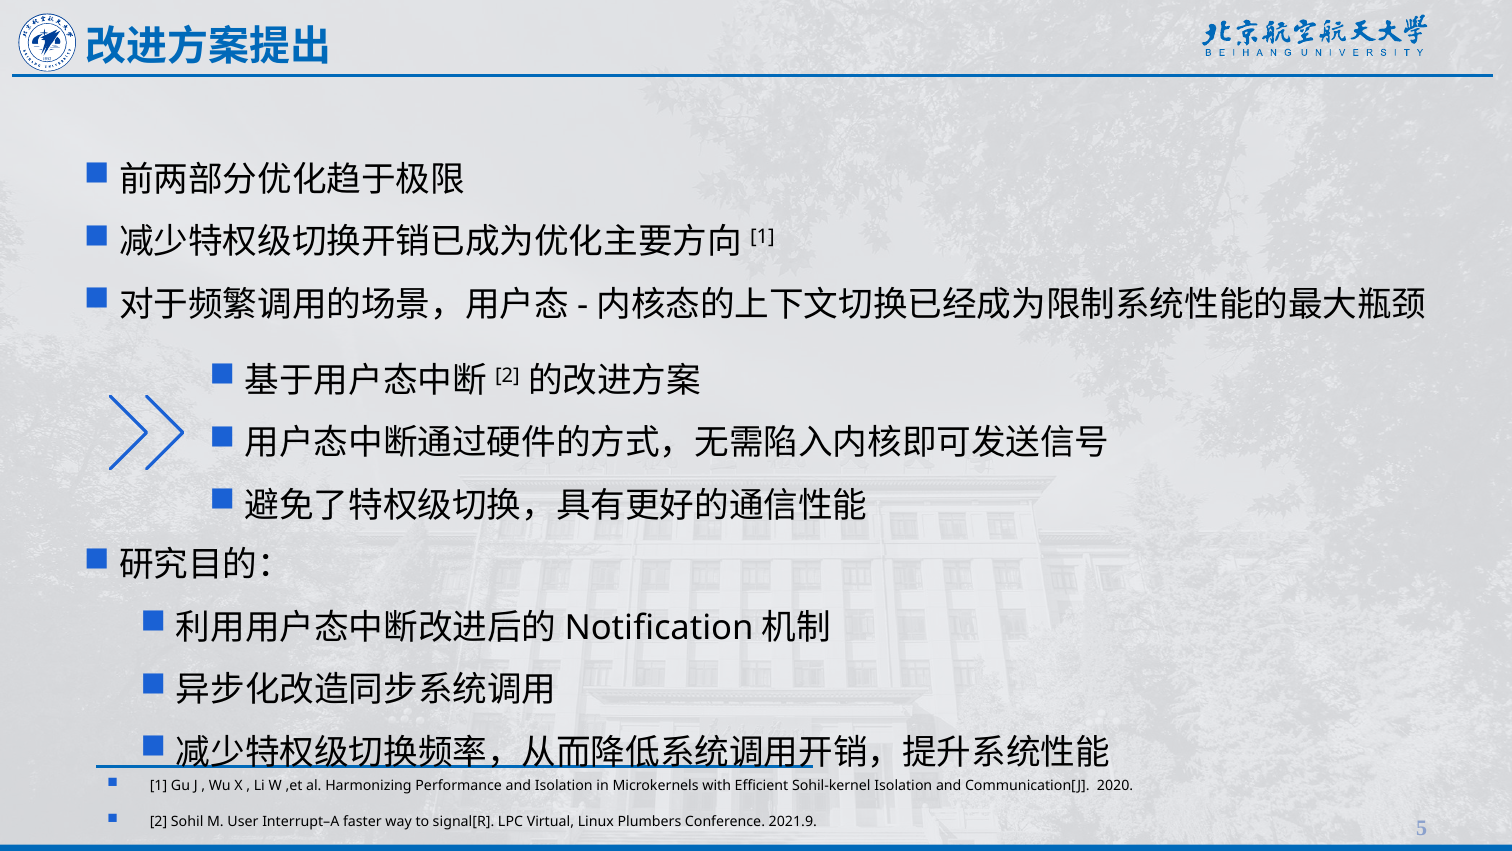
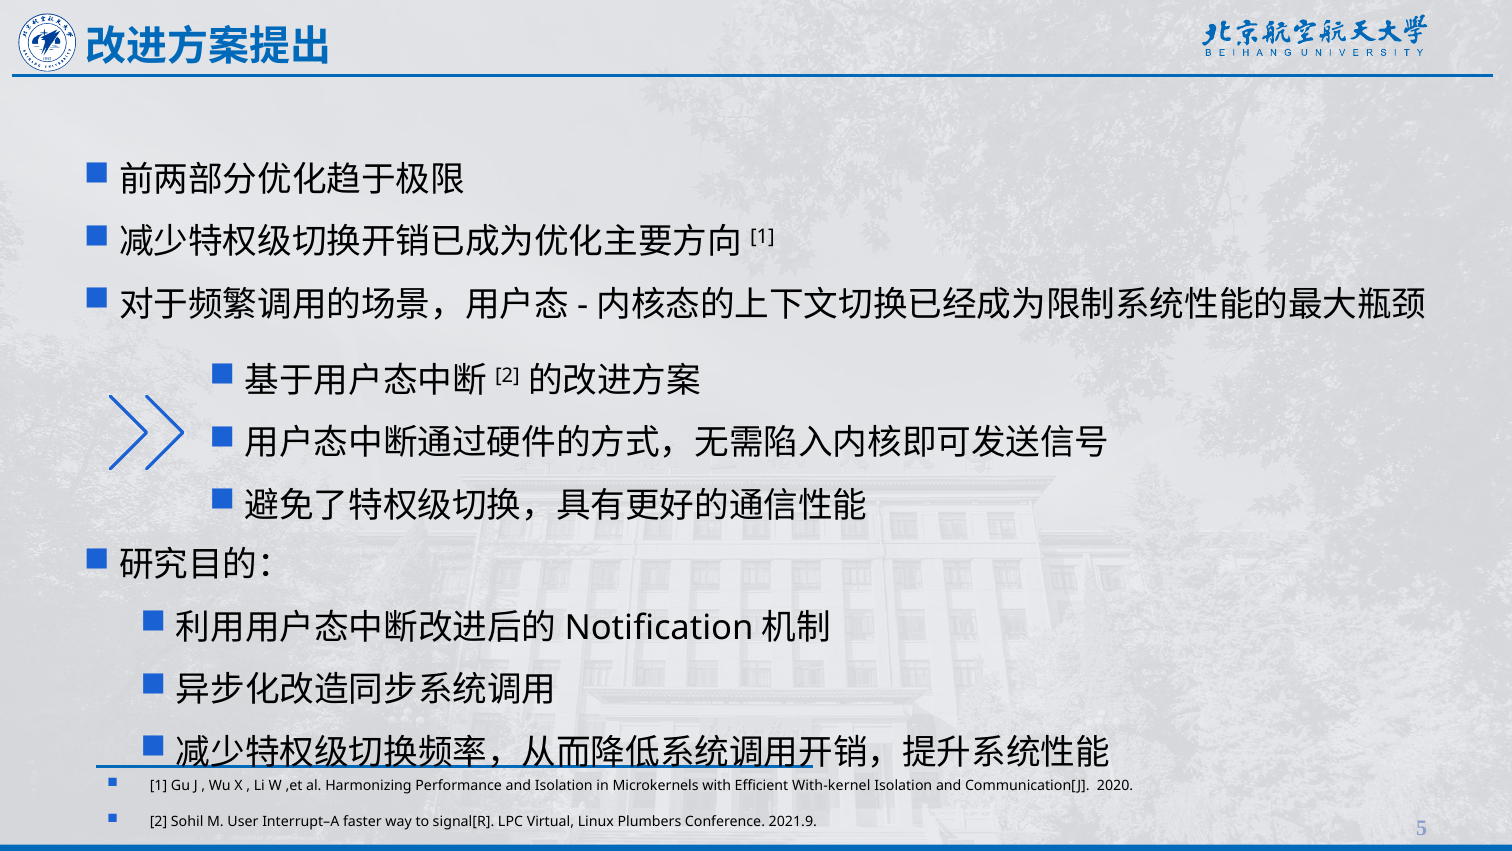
Sohil-kernel: Sohil-kernel -> With-kernel
